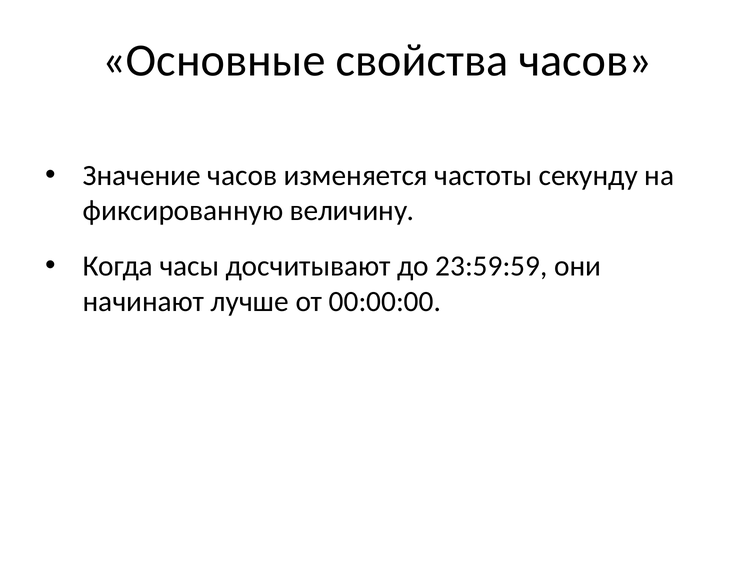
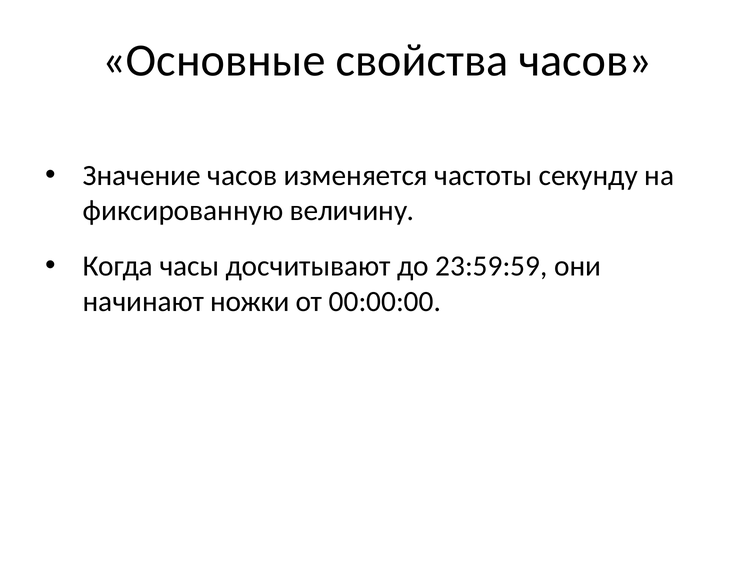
лучше: лучше -> ножки
